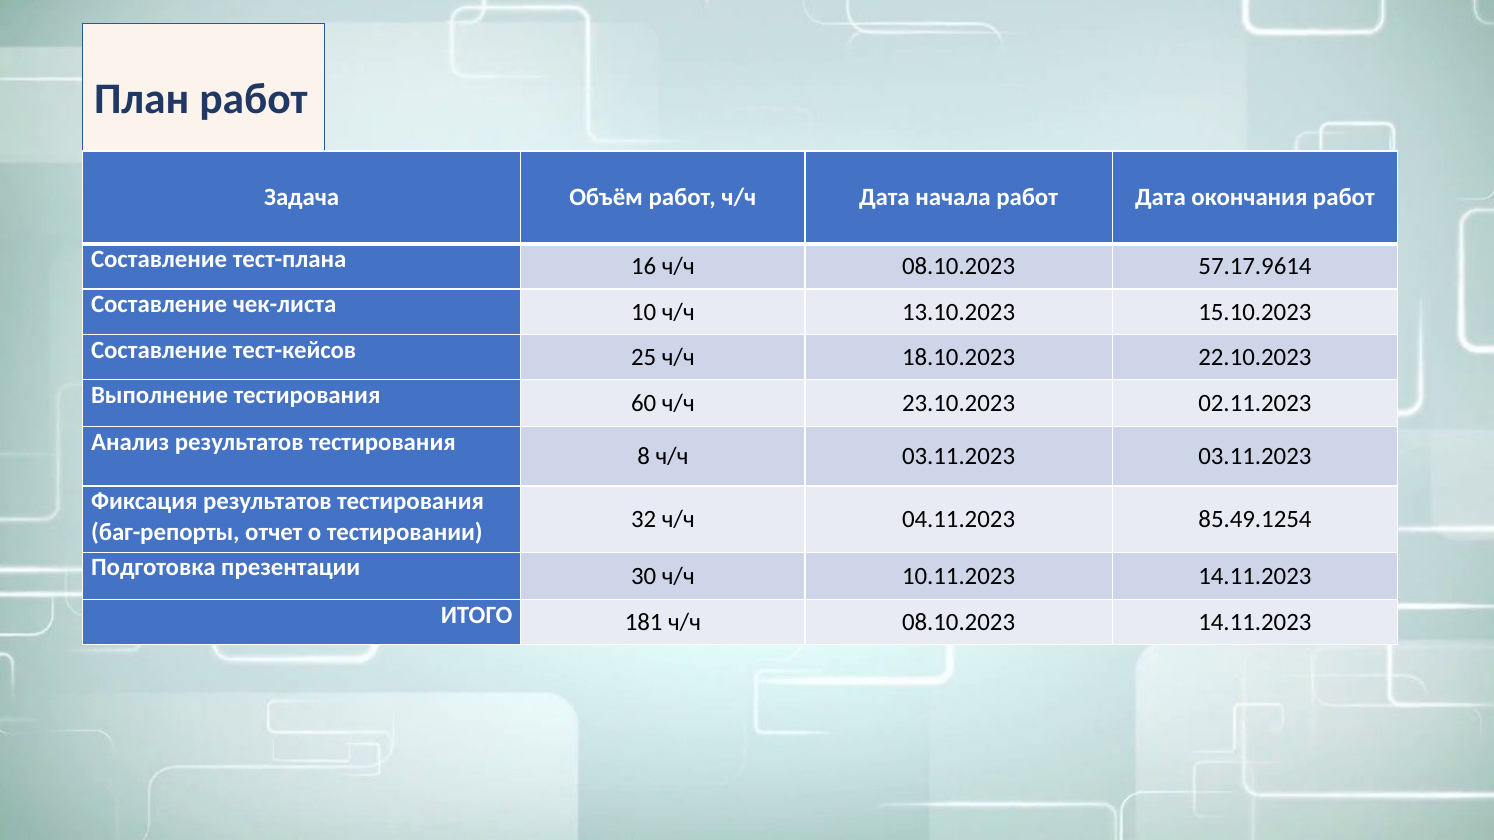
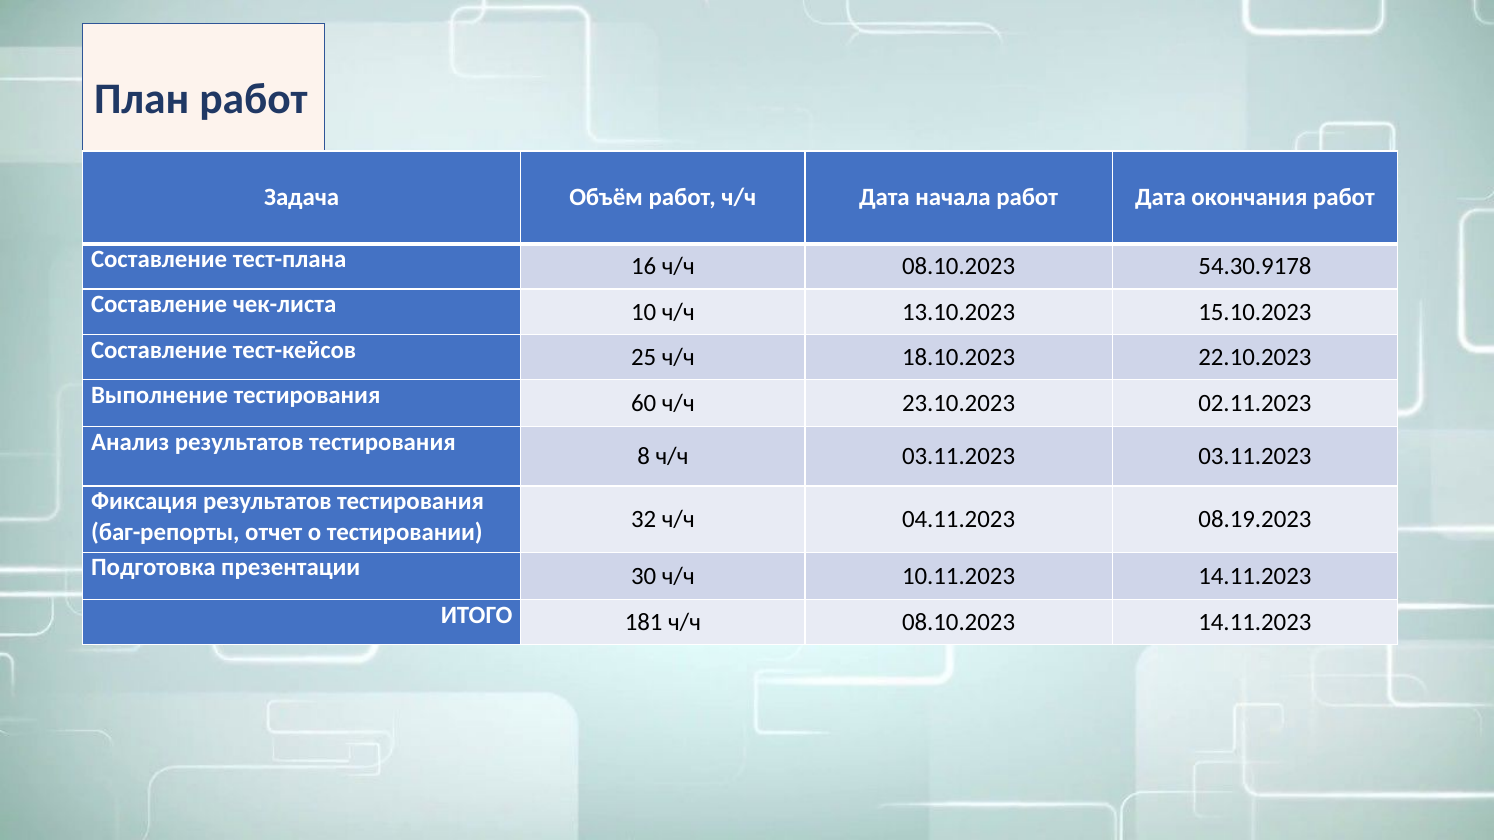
57.17.9614: 57.17.9614 -> 54.30.9178
85.49.1254: 85.49.1254 -> 08.19.2023
